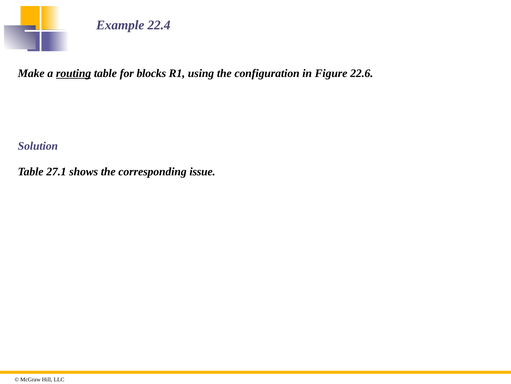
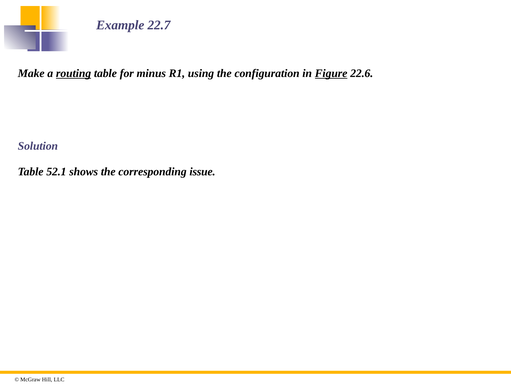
22.4: 22.4 -> 22.7
blocks: blocks -> minus
Figure underline: none -> present
27.1: 27.1 -> 52.1
